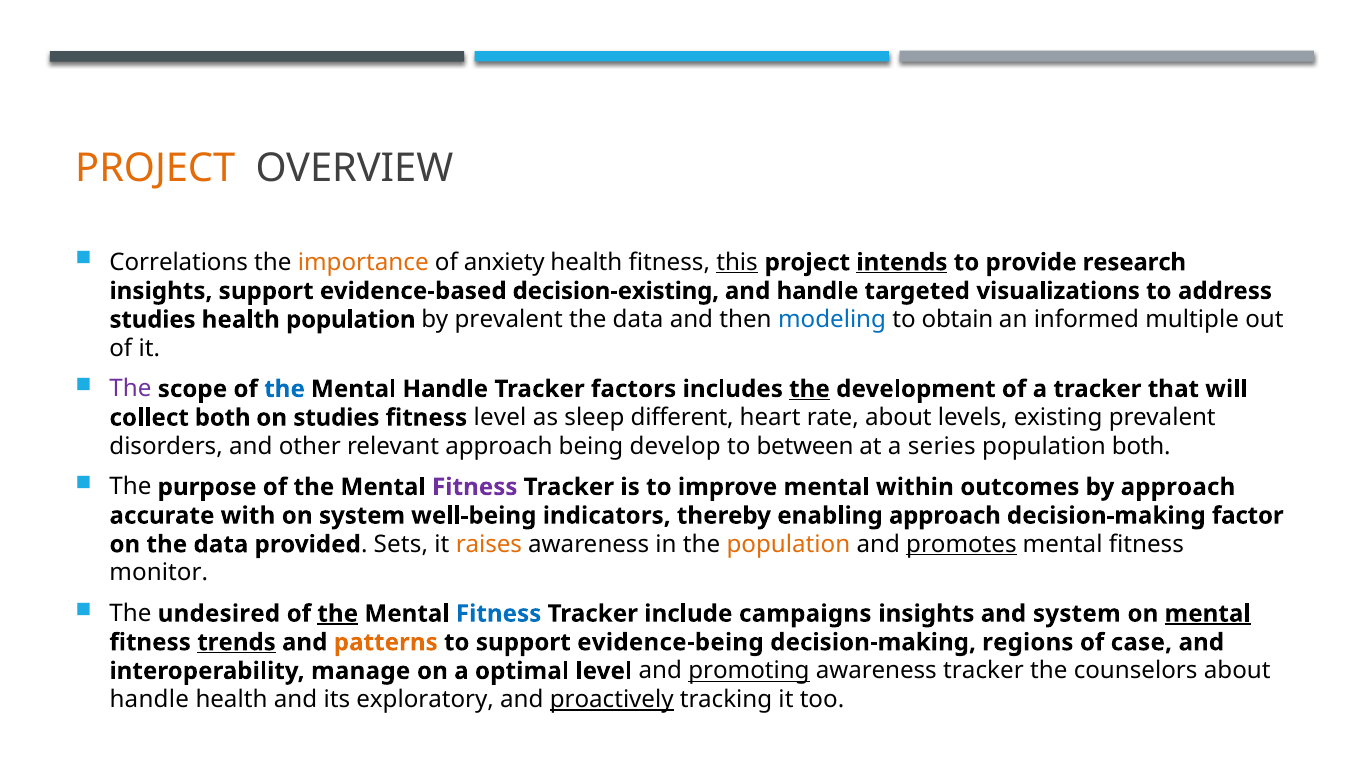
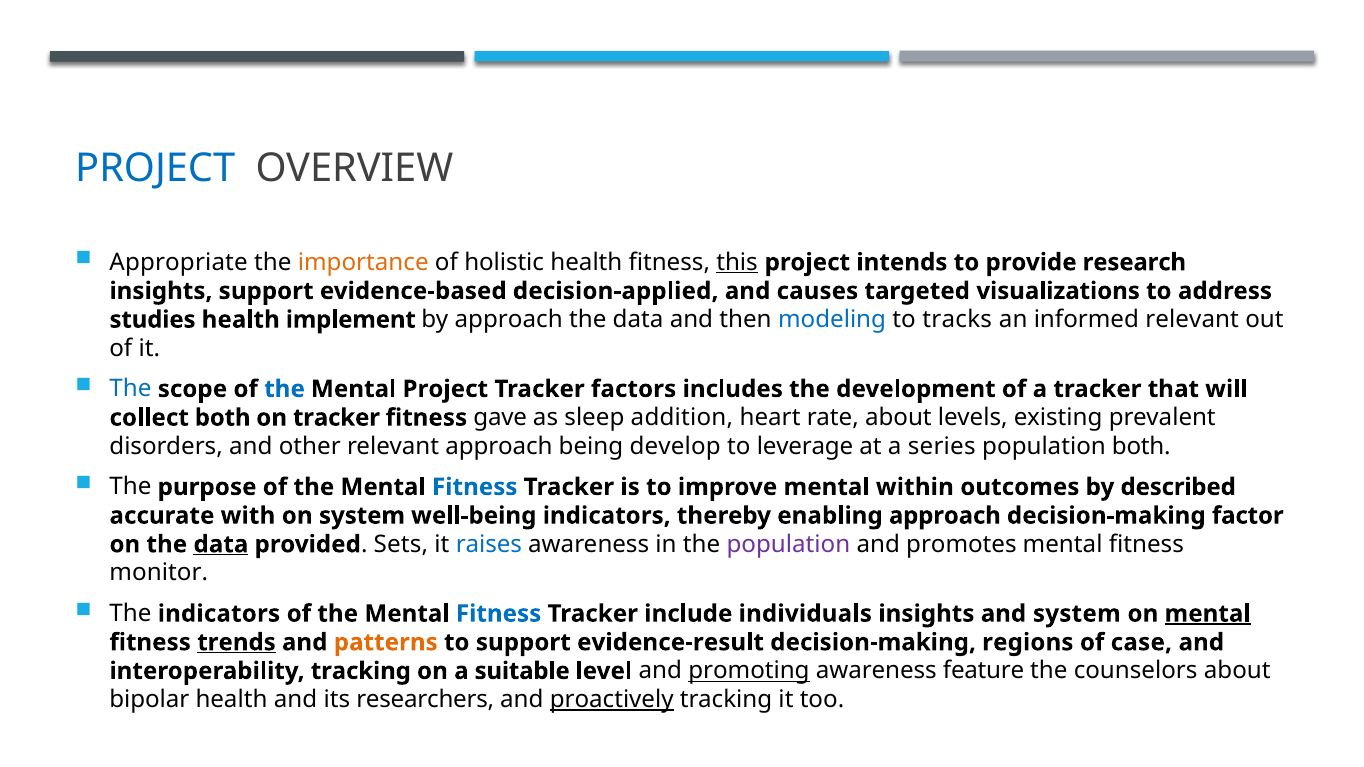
PROJECT at (155, 168) colour: orange -> blue
Correlations: Correlations -> Appropriate
anxiety: anxiety -> holistic
intends underline: present -> none
decision-existing: decision-existing -> decision-applied
and handle: handle -> causes
health population: population -> implement
by prevalent: prevalent -> approach
obtain: obtain -> tracks
informed multiple: multiple -> relevant
The at (130, 389) colour: purple -> blue
Mental Handle: Handle -> Project
the at (809, 389) underline: present -> none
on studies: studies -> tracker
fitness level: level -> gave
different: different -> addition
between: between -> leverage
Fitness at (475, 487) colour: purple -> blue
by approach: approach -> described
data at (221, 545) underline: none -> present
raises colour: orange -> blue
population at (788, 545) colour: orange -> purple
promotes underline: present -> none
The undesired: undesired -> indicators
the at (338, 614) underline: present -> none
campaigns: campaigns -> individuals
evidence-being: evidence-being -> evidence-result
interoperability manage: manage -> tracking
optimal: optimal -> suitable
awareness tracker: tracker -> feature
handle at (149, 700): handle -> bipolar
exploratory: exploratory -> researchers
